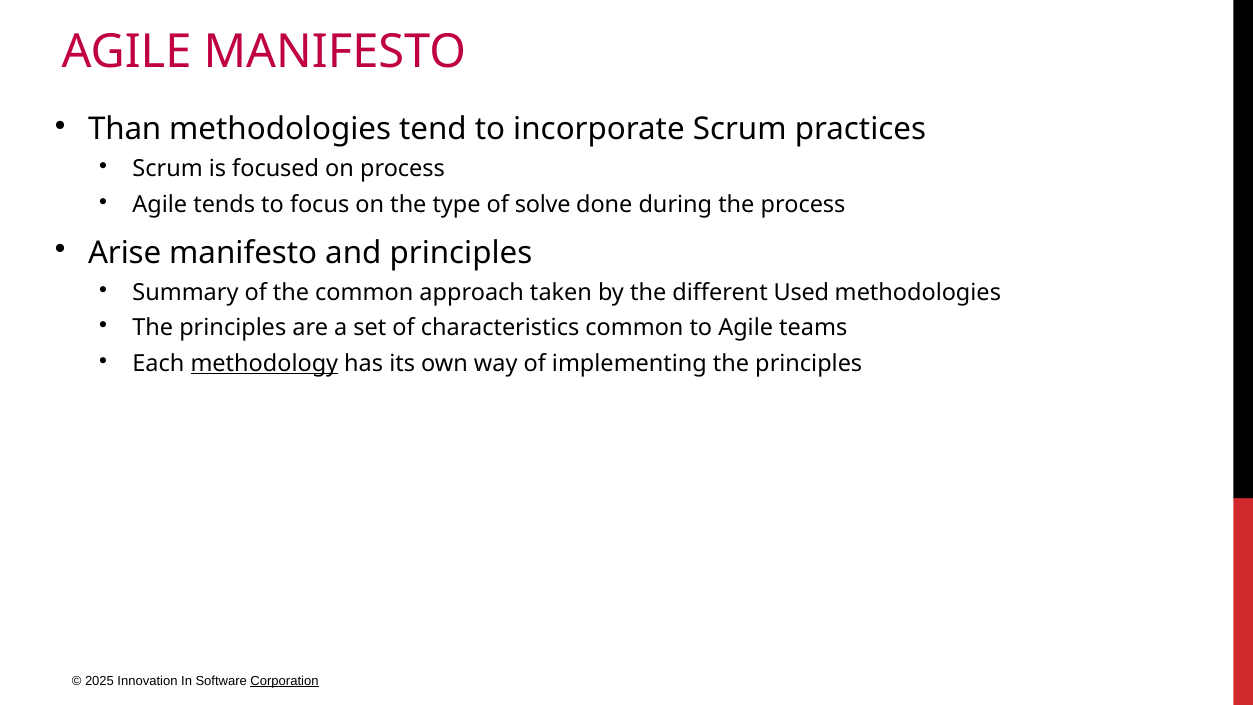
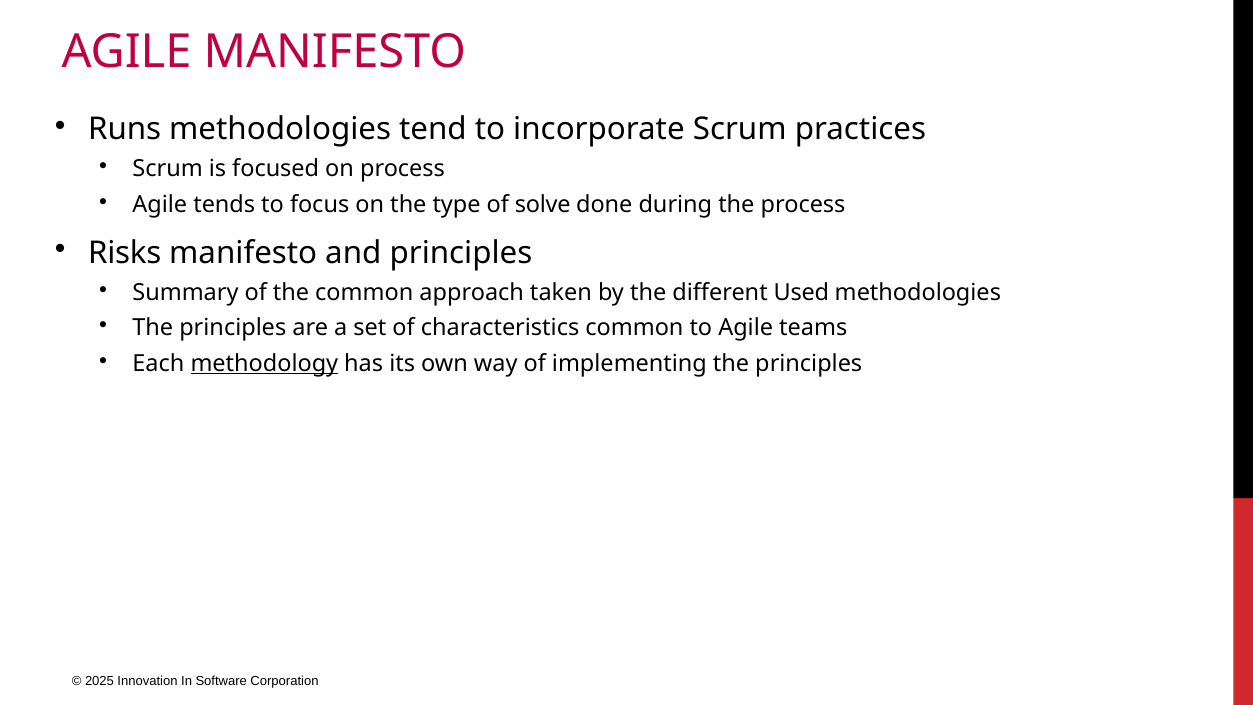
Than: Than -> Runs
Arise: Arise -> Risks
Corporation underline: present -> none
